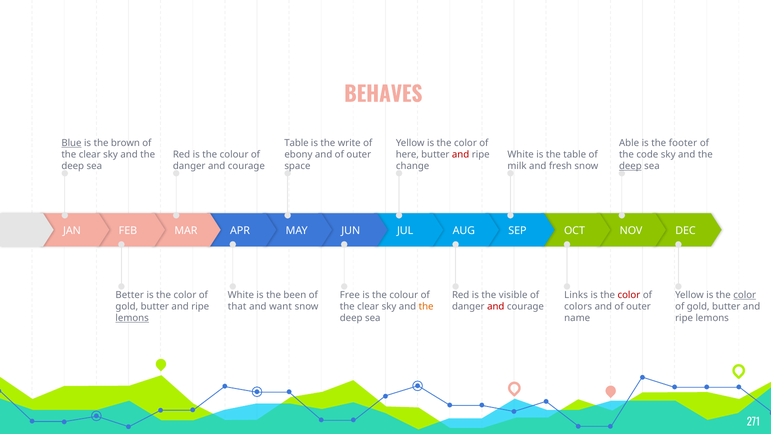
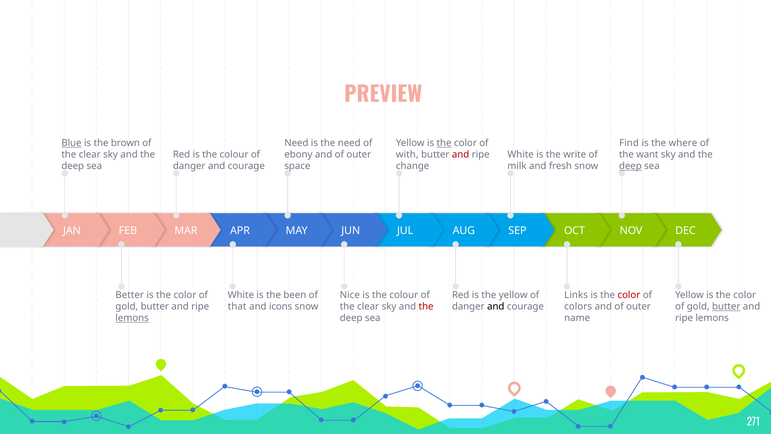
BEHAVES: BEHAVES -> PREVIEW
Table at (296, 143): Table -> Need
the write: write -> need
the at (444, 143) underline: none -> present
Able: Able -> Find
footer: footer -> where
here: here -> with
the table: table -> write
code: code -> want
Free: Free -> Nice
the visible: visible -> yellow
color at (745, 295) underline: present -> none
want: want -> icons
the at (426, 306) colour: orange -> red
and at (496, 306) colour: red -> black
butter at (726, 306) underline: none -> present
